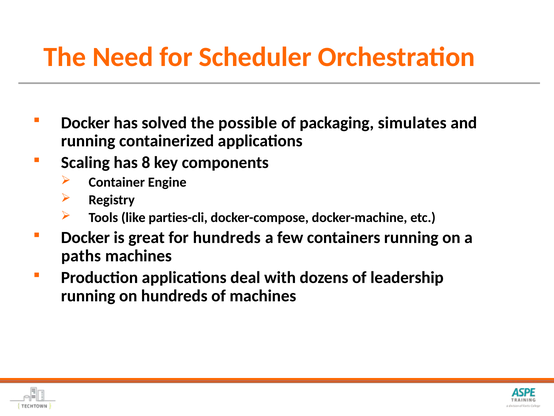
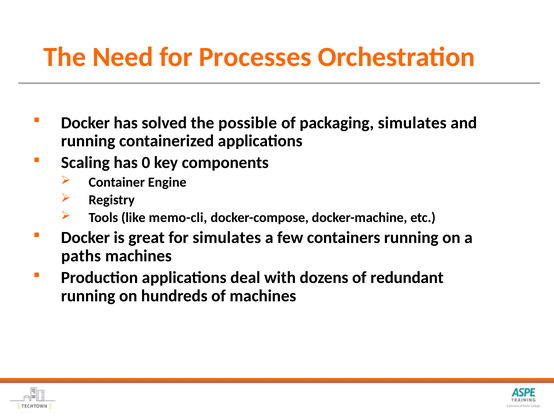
Scheduler: Scheduler -> Processes
8: 8 -> 0
parties-cli: parties-cli -> memo-cli
for hundreds: hundreds -> simulates
leadership: leadership -> redundant
